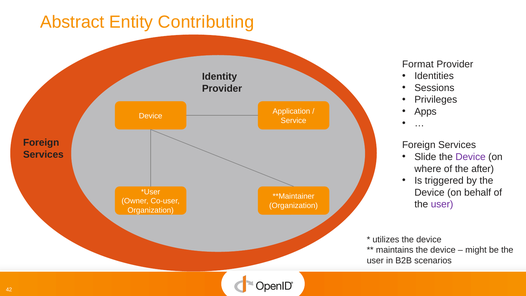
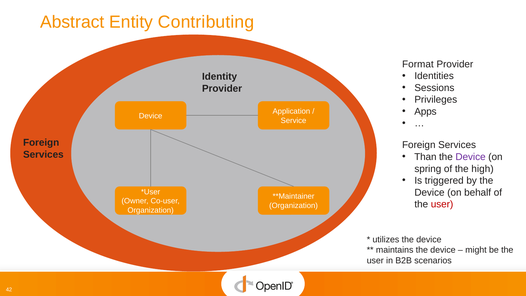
Slide: Slide -> Than
where: where -> spring
after: after -> high
user at (442, 204) colour: purple -> red
